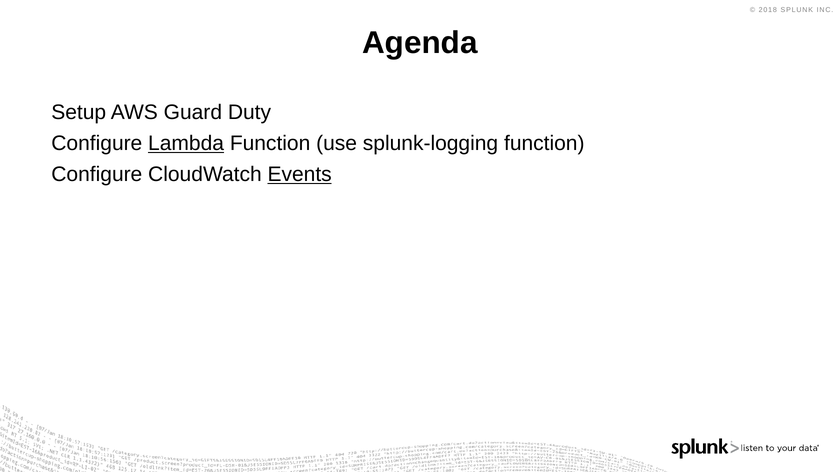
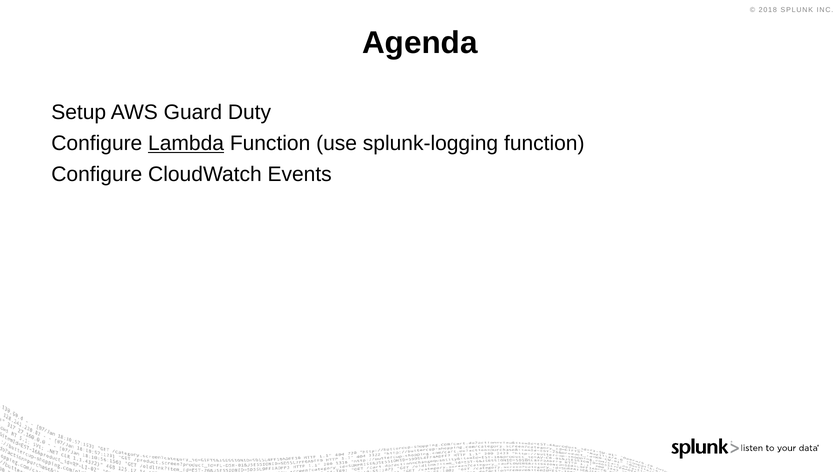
Events underline: present -> none
